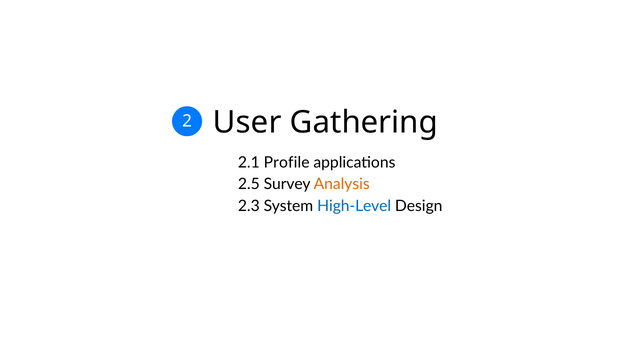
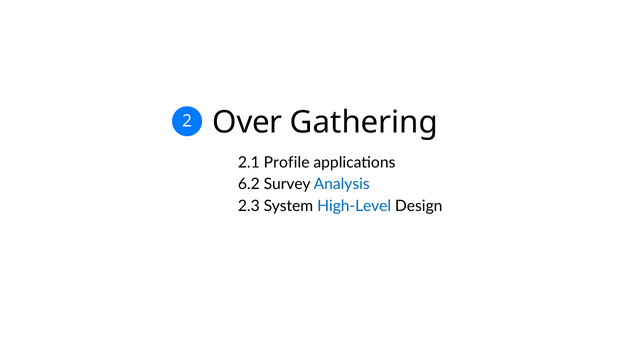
User: User -> Over
2.5: 2.5 -> 6.2
Analysis colour: orange -> blue
